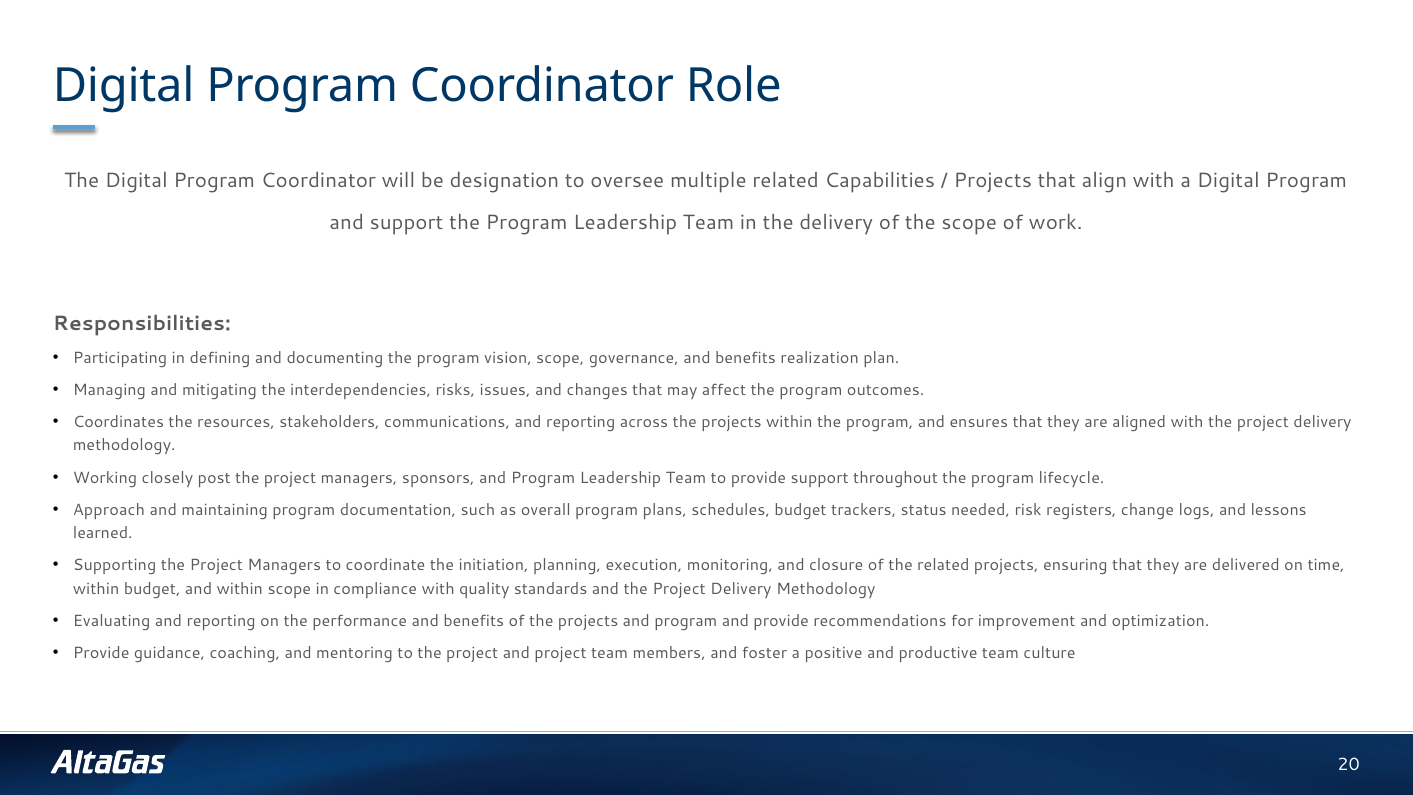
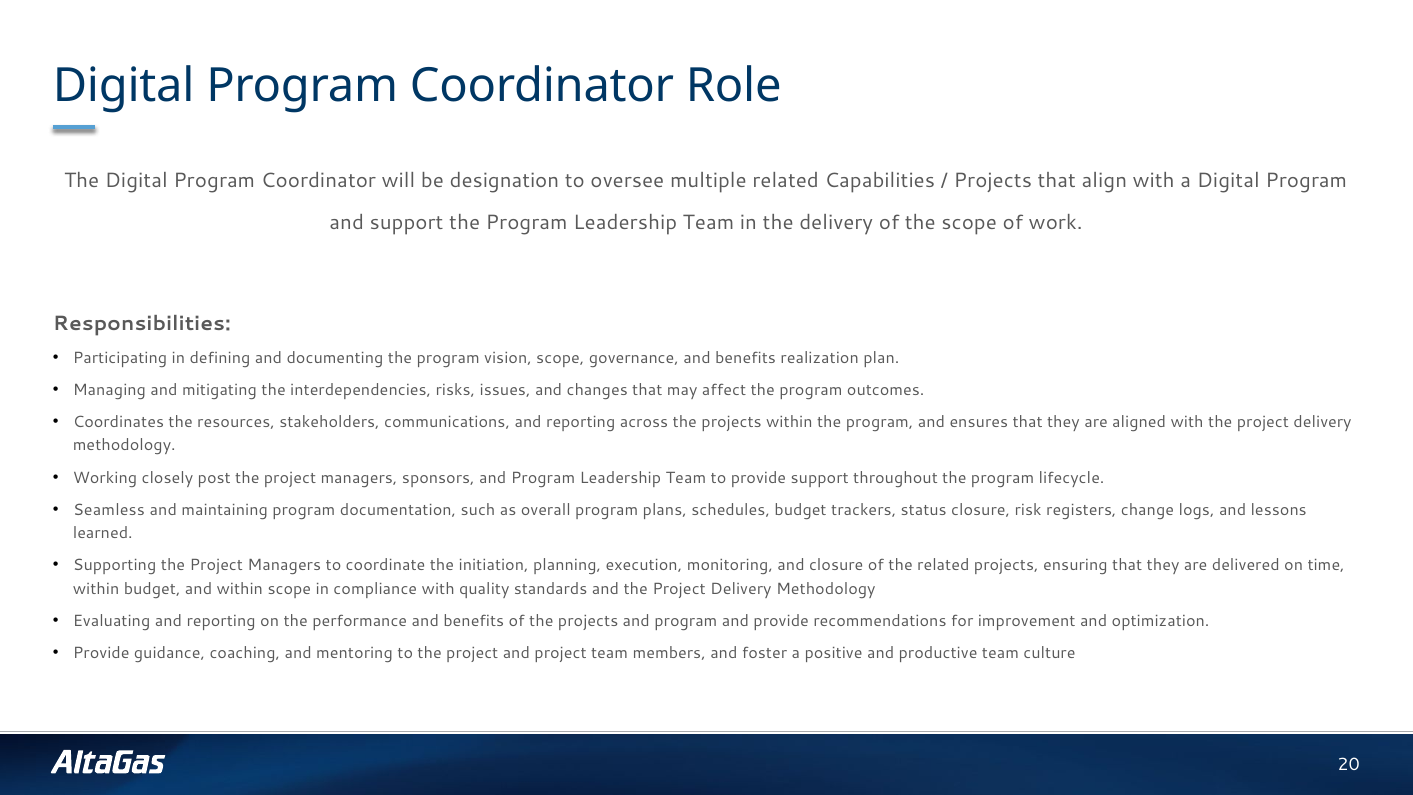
Approach: Approach -> Seamless
status needed: needed -> closure
